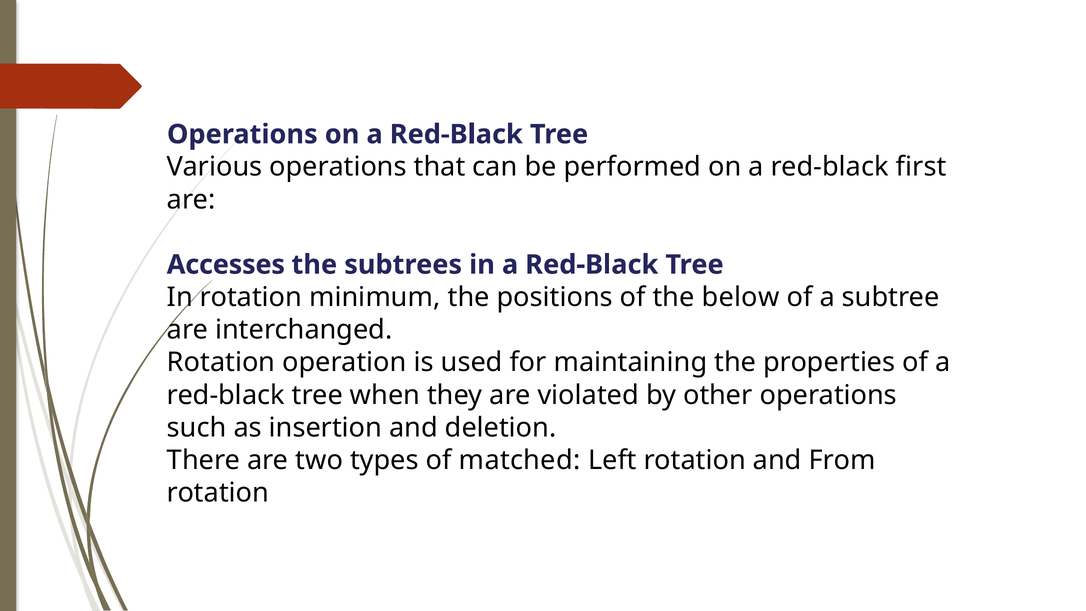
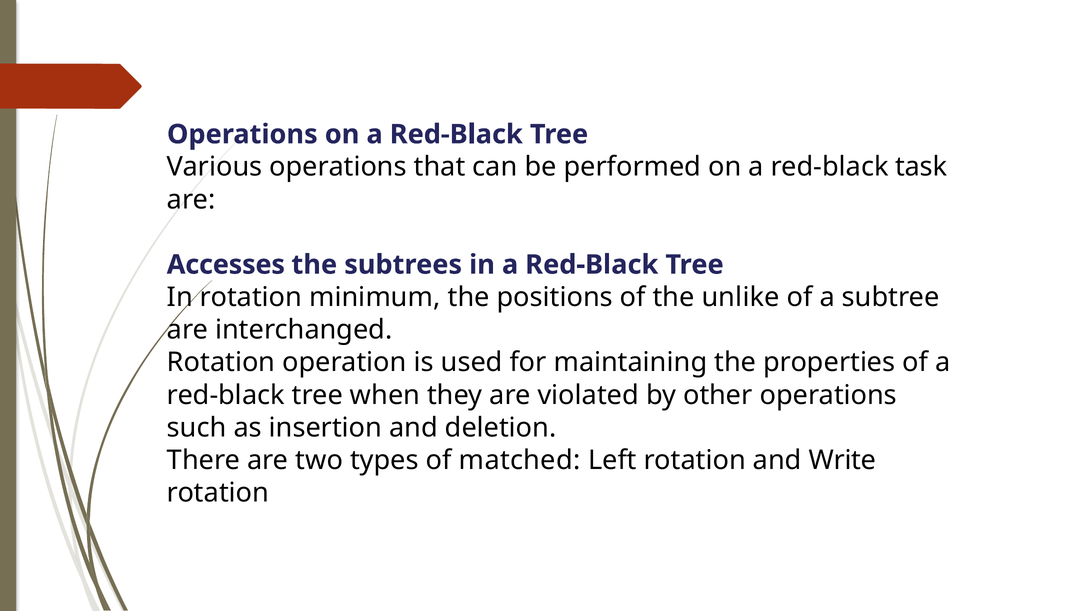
first: first -> task
below: below -> unlike
From: From -> Write
